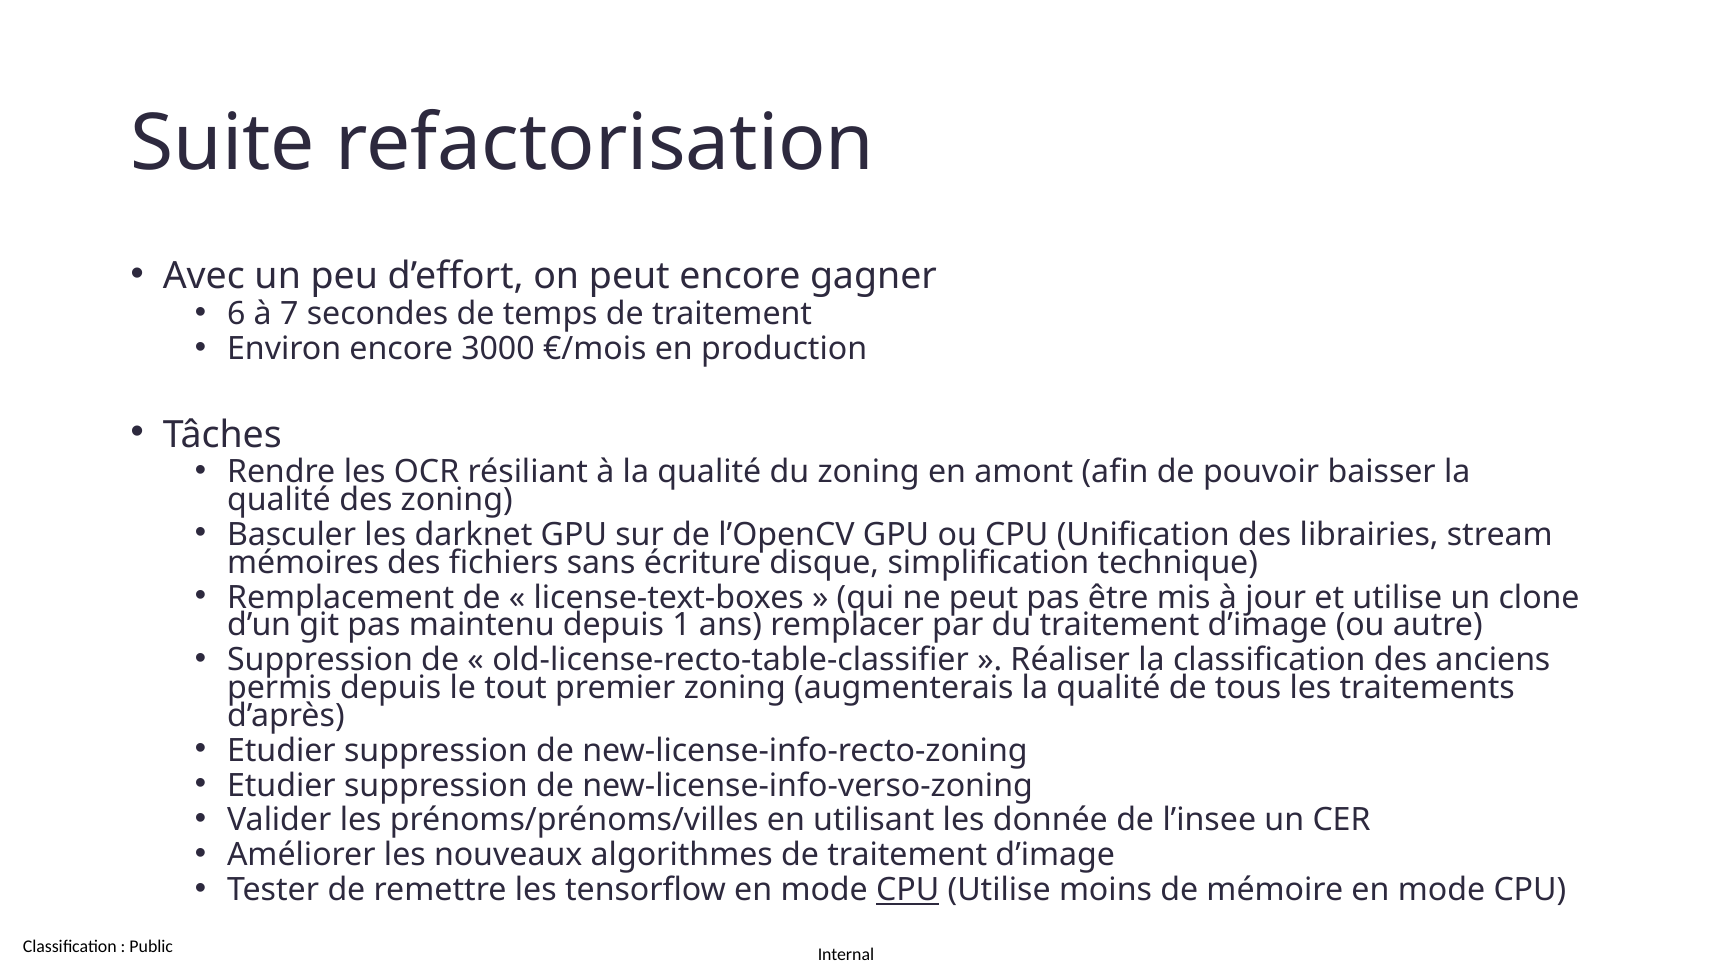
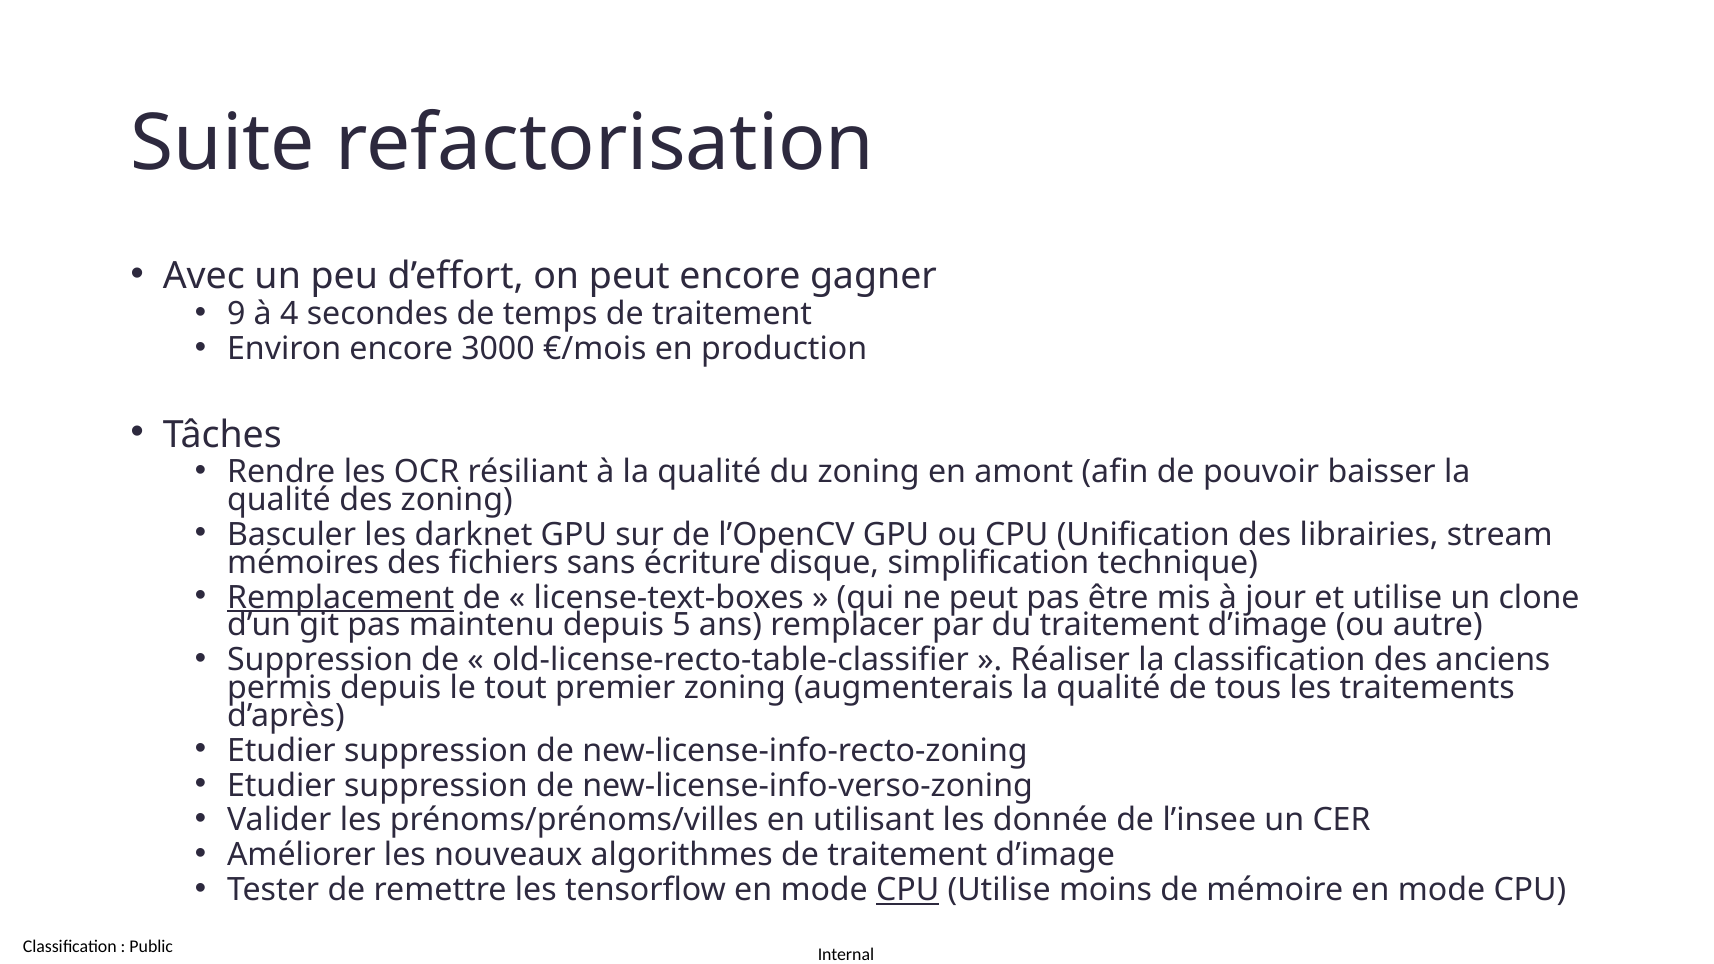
6: 6 -> 9
7: 7 -> 4
Remplacement underline: none -> present
1: 1 -> 5
